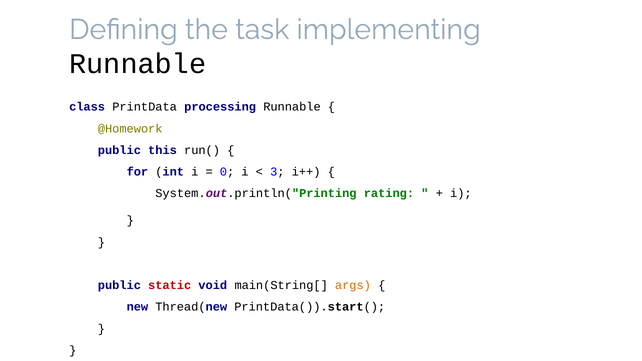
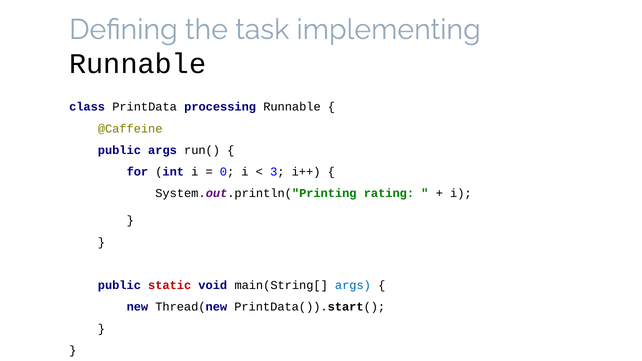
@Homework: @Homework -> @Caffeine
public this: this -> args
args at (353, 285) colour: orange -> blue
